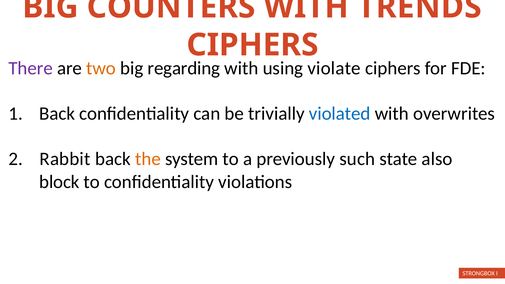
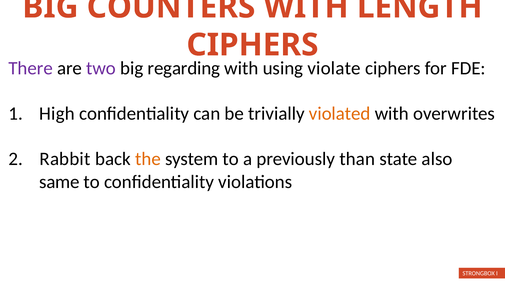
TRENDS: TRENDS -> LENGTH
two colour: orange -> purple
Back at (57, 114): Back -> High
violated colour: blue -> orange
such: such -> than
block: block -> same
